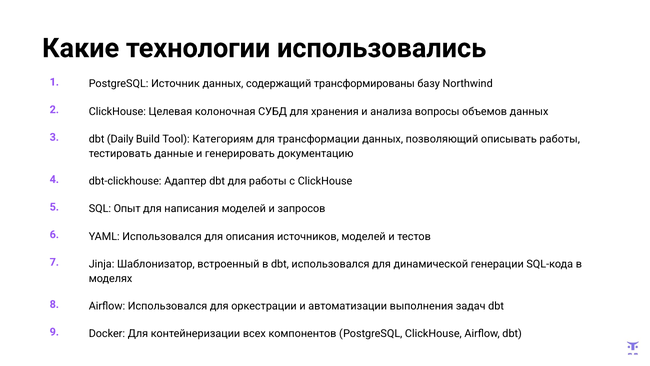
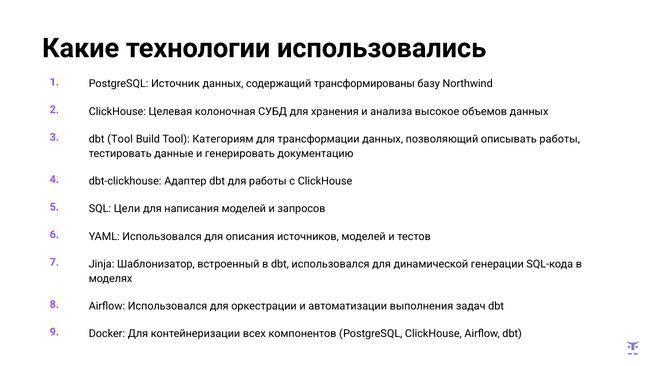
вопросы: вопросы -> высокое
dbt Daily: Daily -> Tool
Опыт: Опыт -> Цели
